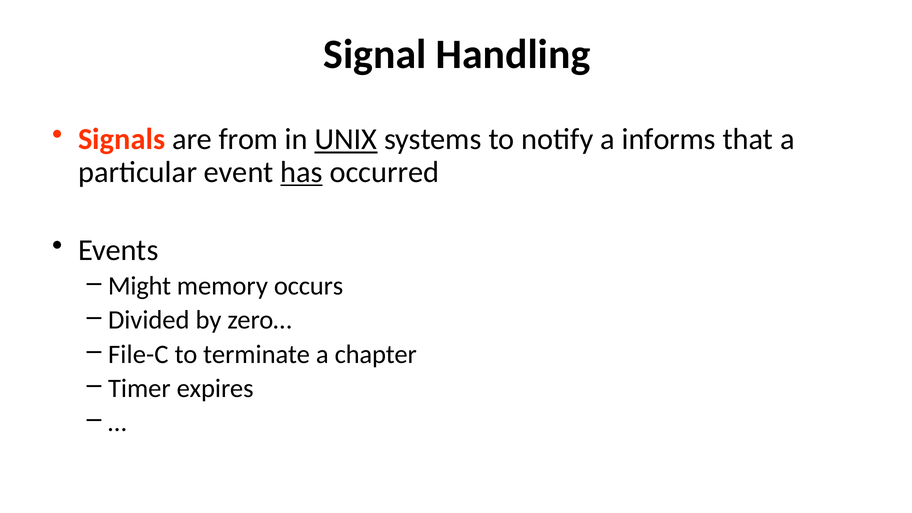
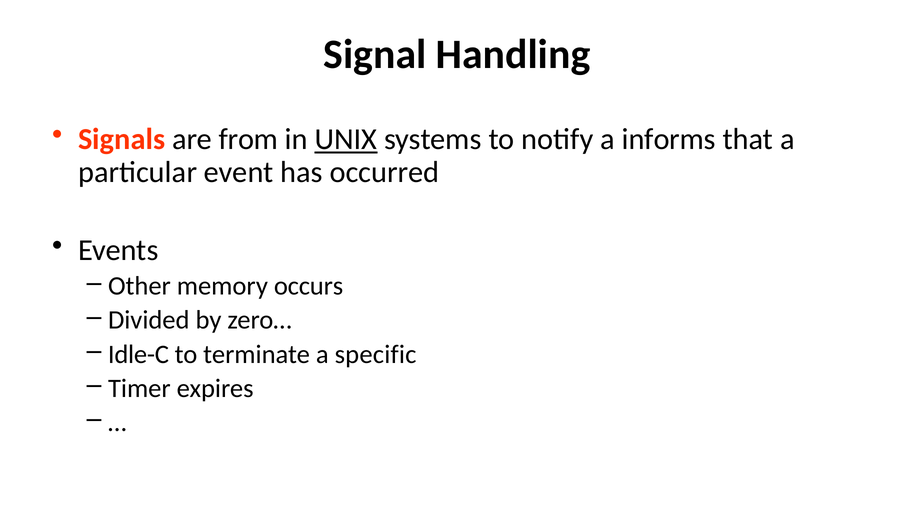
has underline: present -> none
Might: Might -> Other
File-C: File-C -> Idle-C
chapter: chapter -> specific
